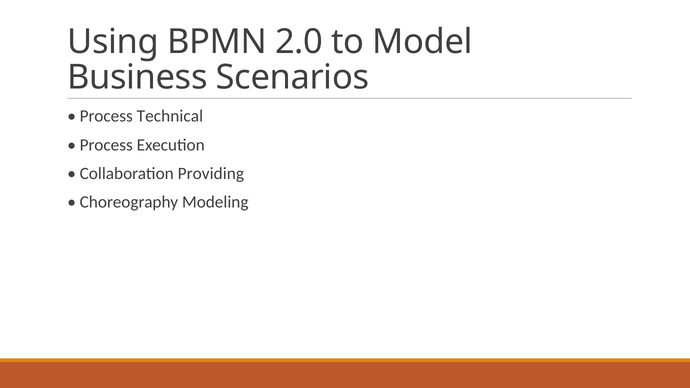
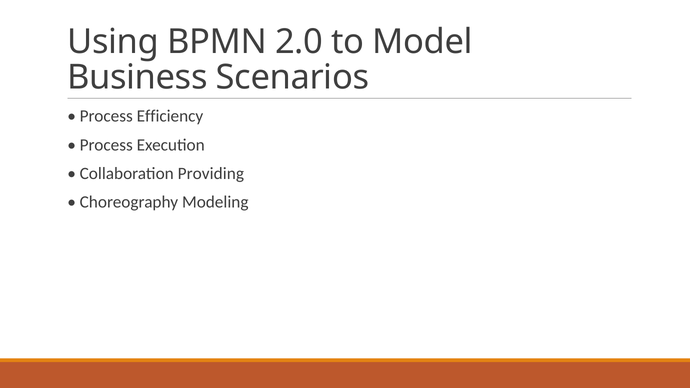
Technical: Technical -> Efficiency
